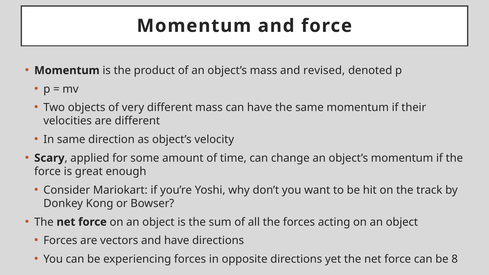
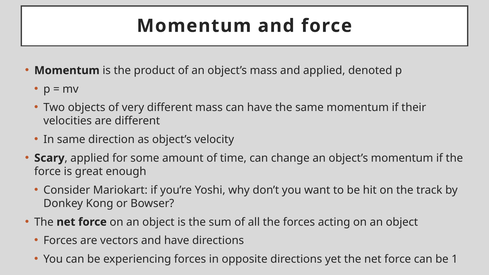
and revised: revised -> applied
8: 8 -> 1
